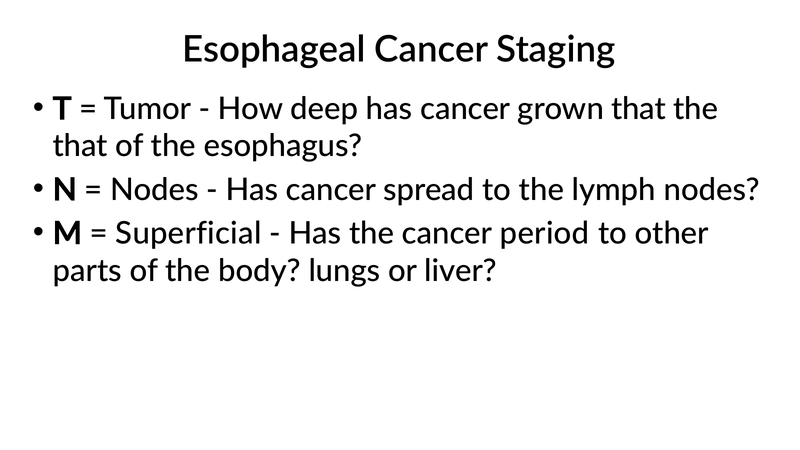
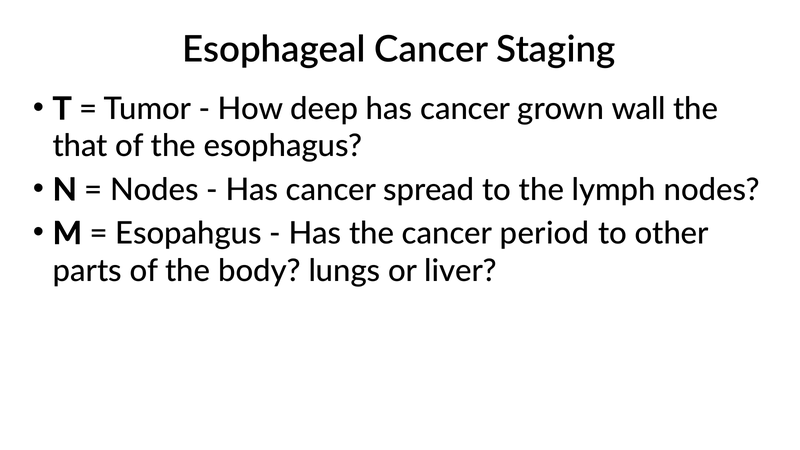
grown that: that -> wall
Superficial: Superficial -> Esopahgus
